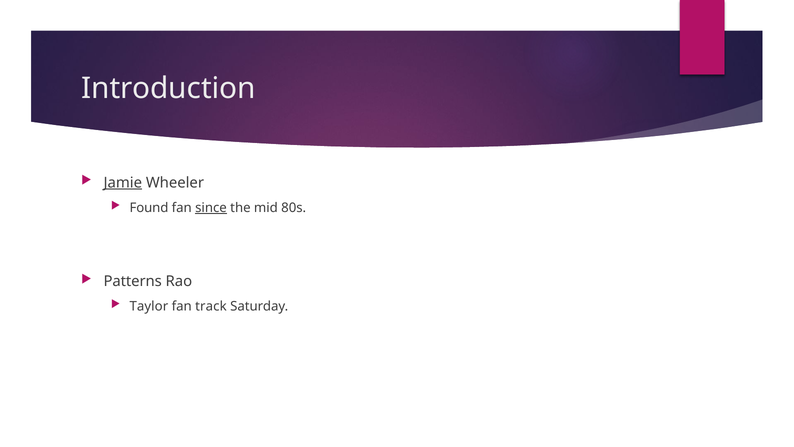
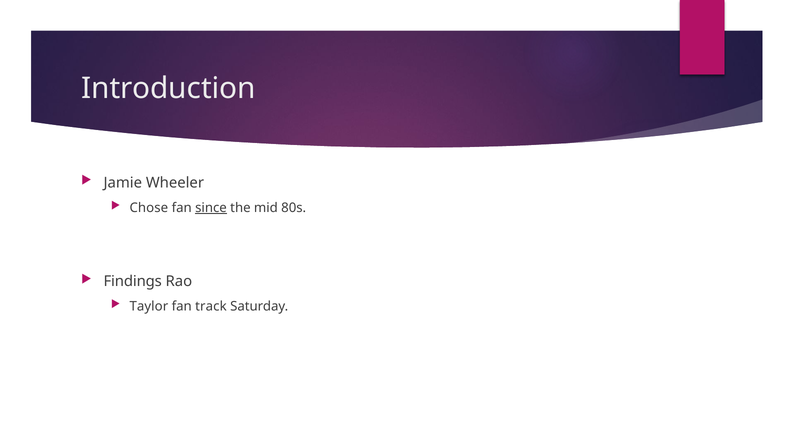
Jamie underline: present -> none
Found: Found -> Chose
Patterns: Patterns -> Findings
